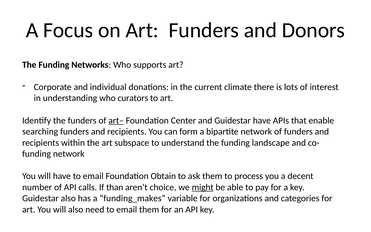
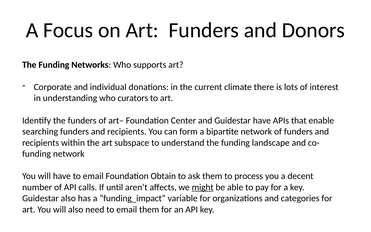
art– underline: present -> none
than: than -> until
choice: choice -> affects
funding_makes: funding_makes -> funding_impact
